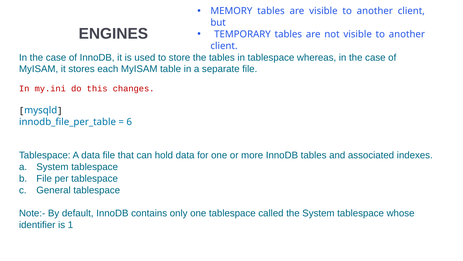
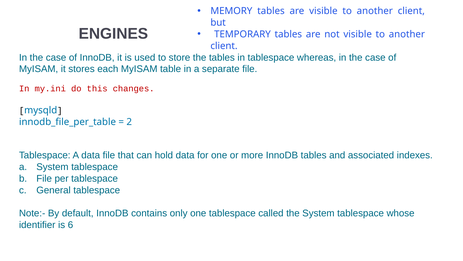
6: 6 -> 2
1: 1 -> 6
